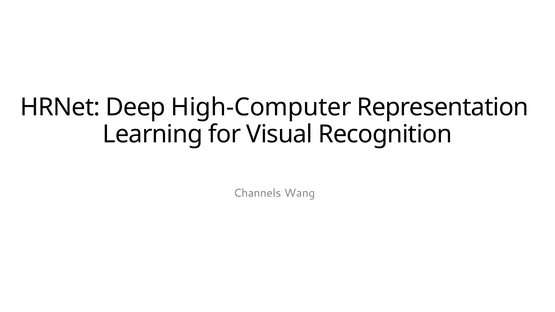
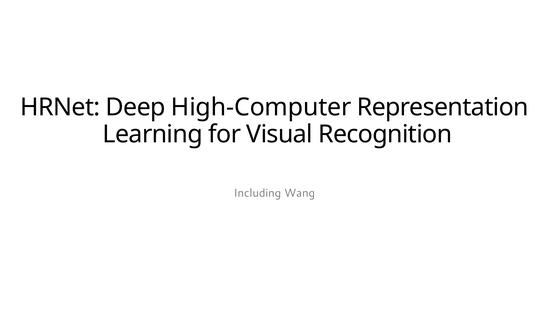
Channels: Channels -> Including
